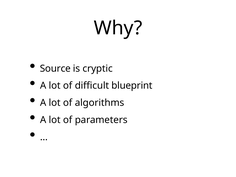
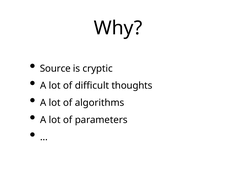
blueprint: blueprint -> thoughts
